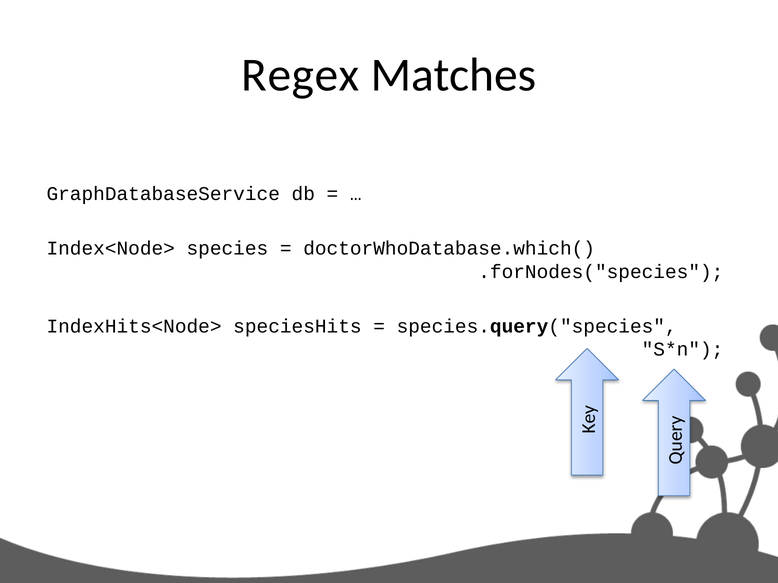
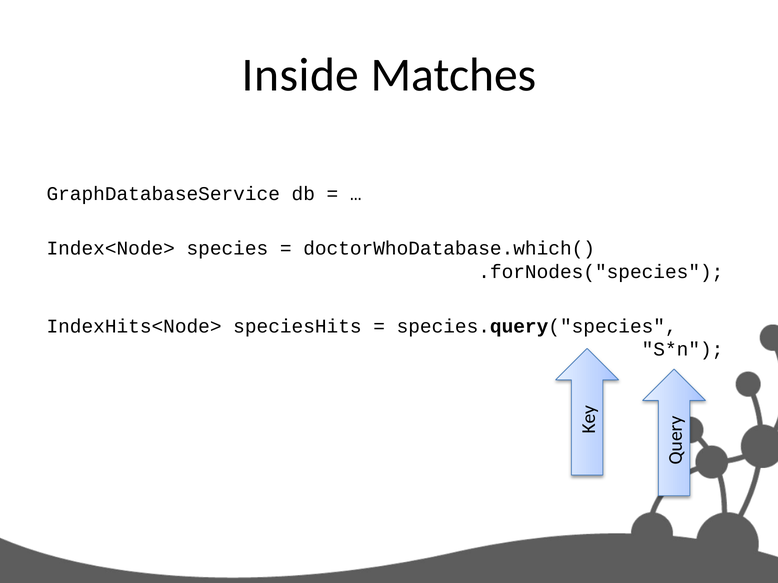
Regex: Regex -> Inside
